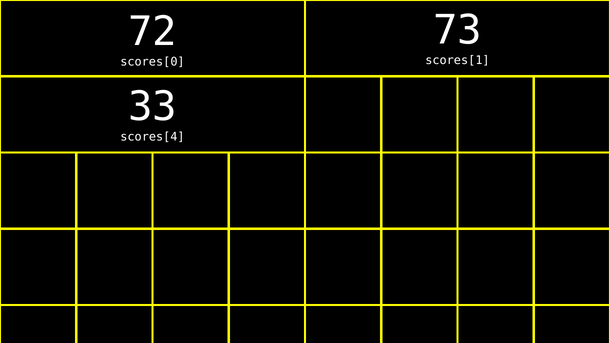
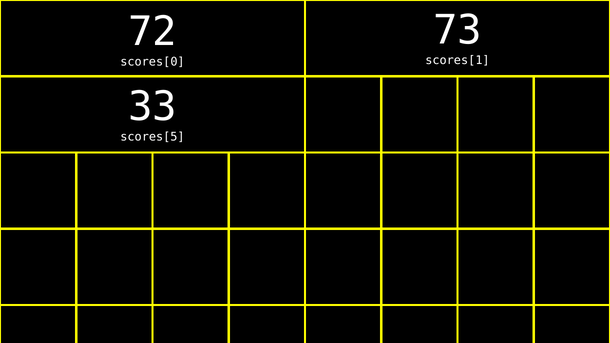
scores[4: scores[4 -> scores[5
